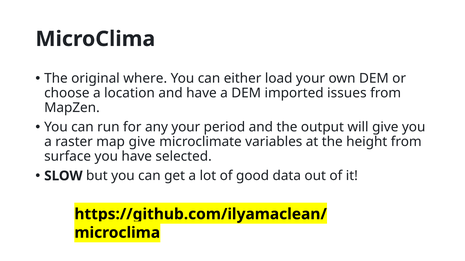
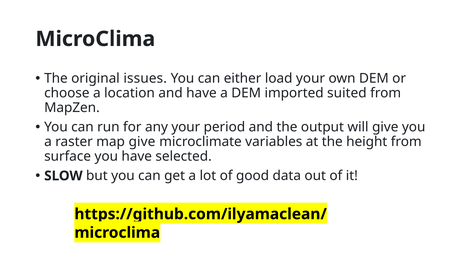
where: where -> issues
issues: issues -> suited
